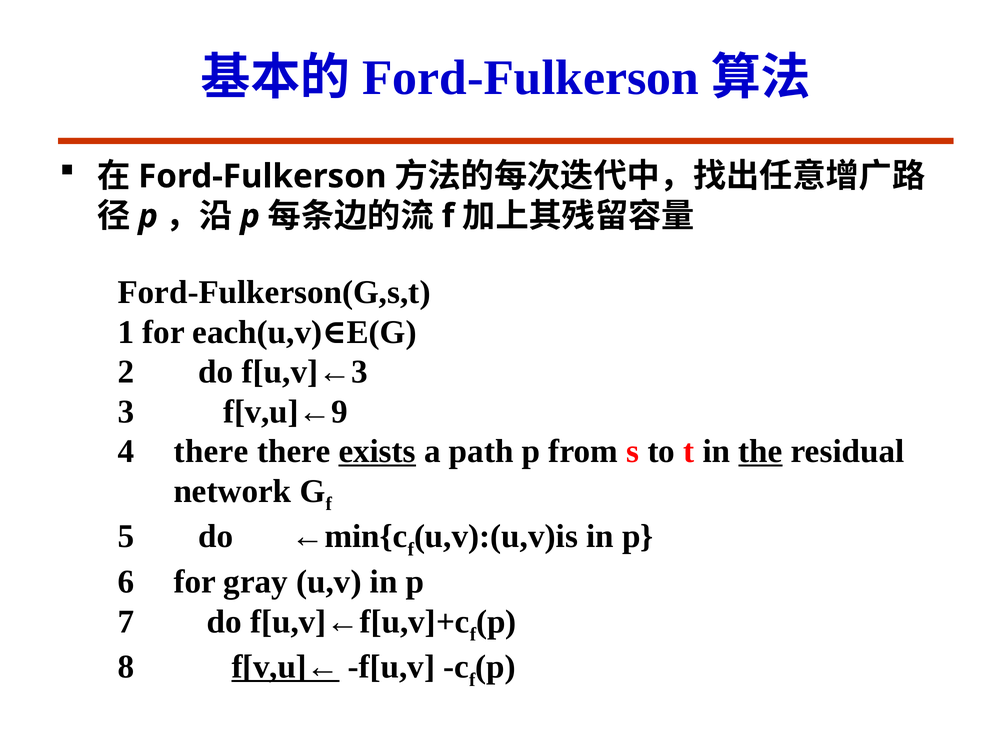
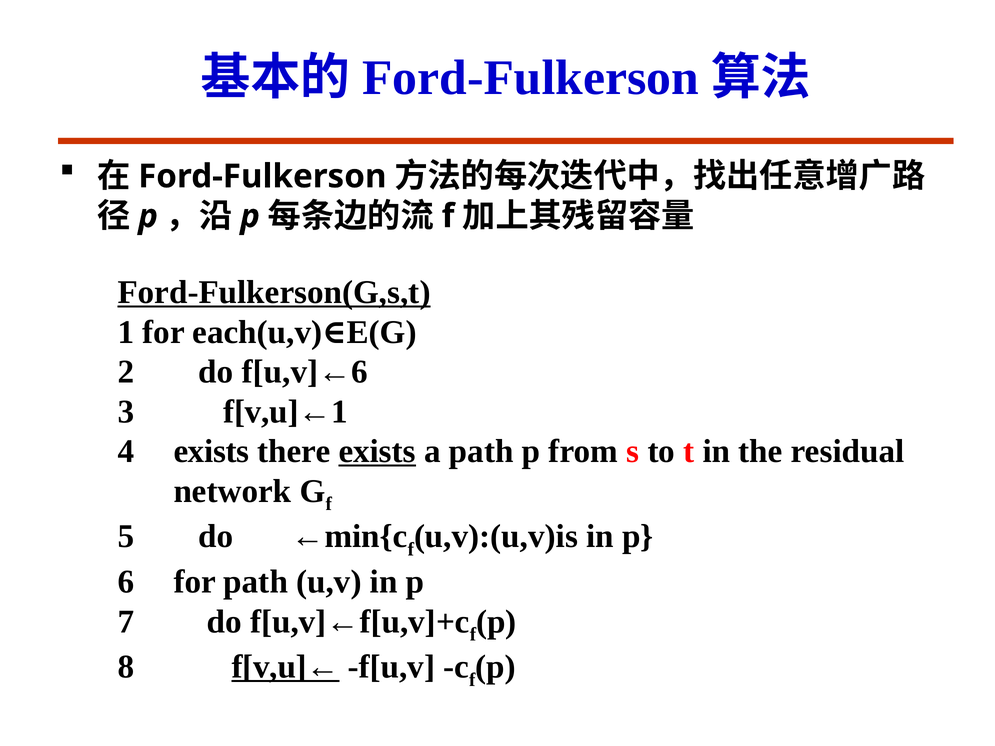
Ford-Fulkerson(G,s,t underline: none -> present
f[u,v]←3: f[u,v]←3 -> f[u,v]←6
f[v,u]←9: f[v,u]←9 -> f[v,u]←1
there at (211, 452): there -> exists
the underline: present -> none
for gray: gray -> path
